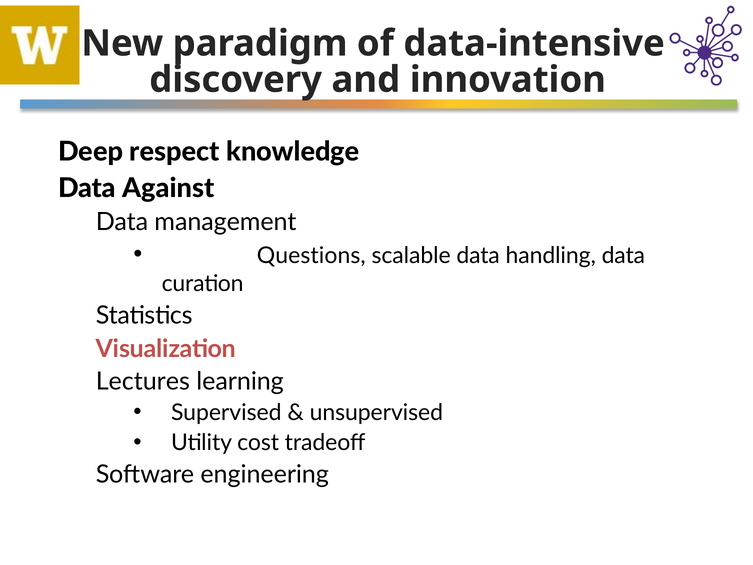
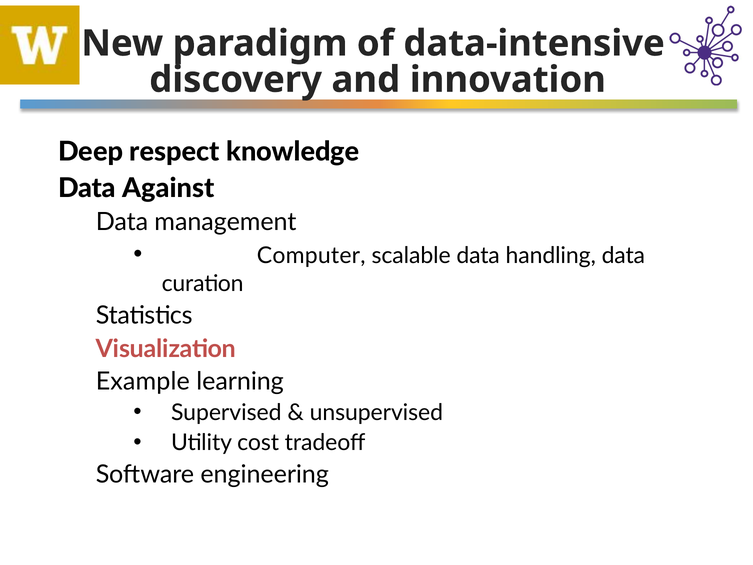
Questions: Questions -> Computer
Lectures: Lectures -> Example
